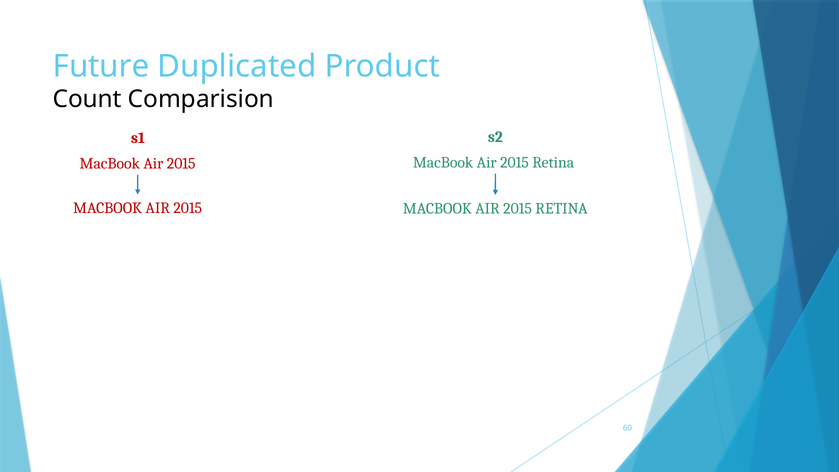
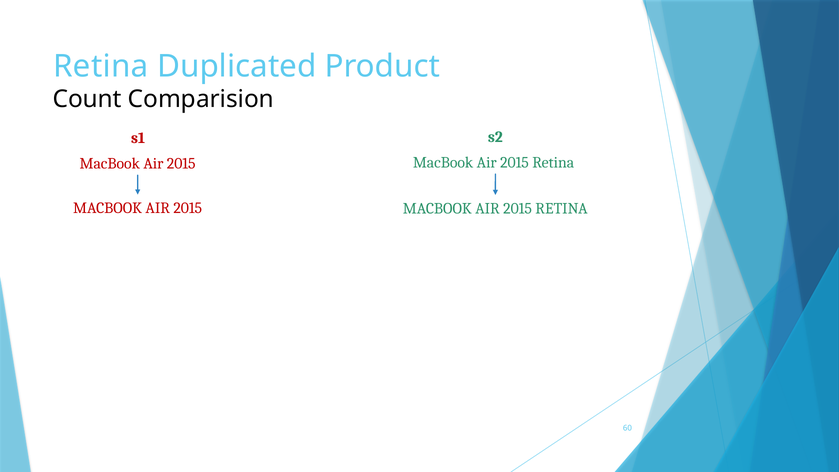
Future at (101, 66): Future -> Retina
